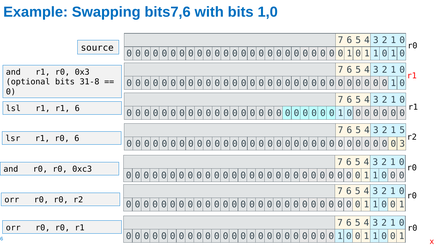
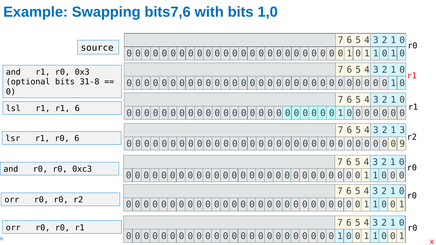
1 5: 5 -> 3
0 3: 3 -> 9
